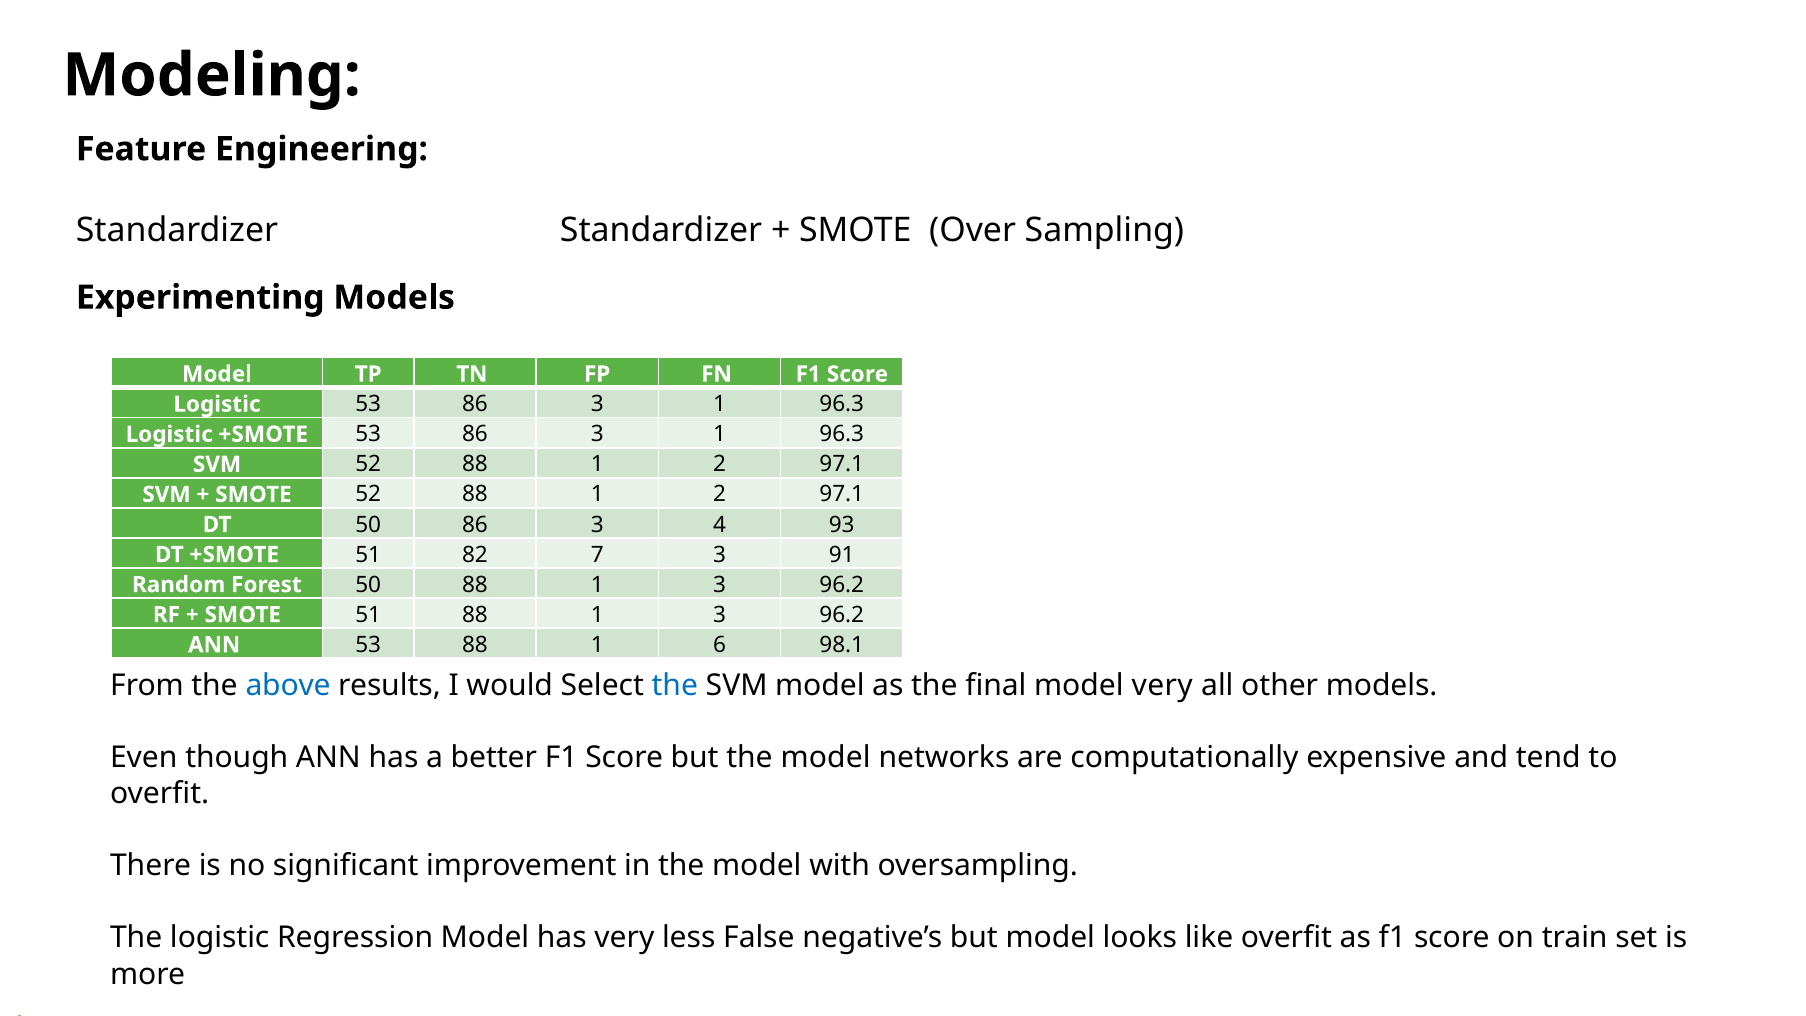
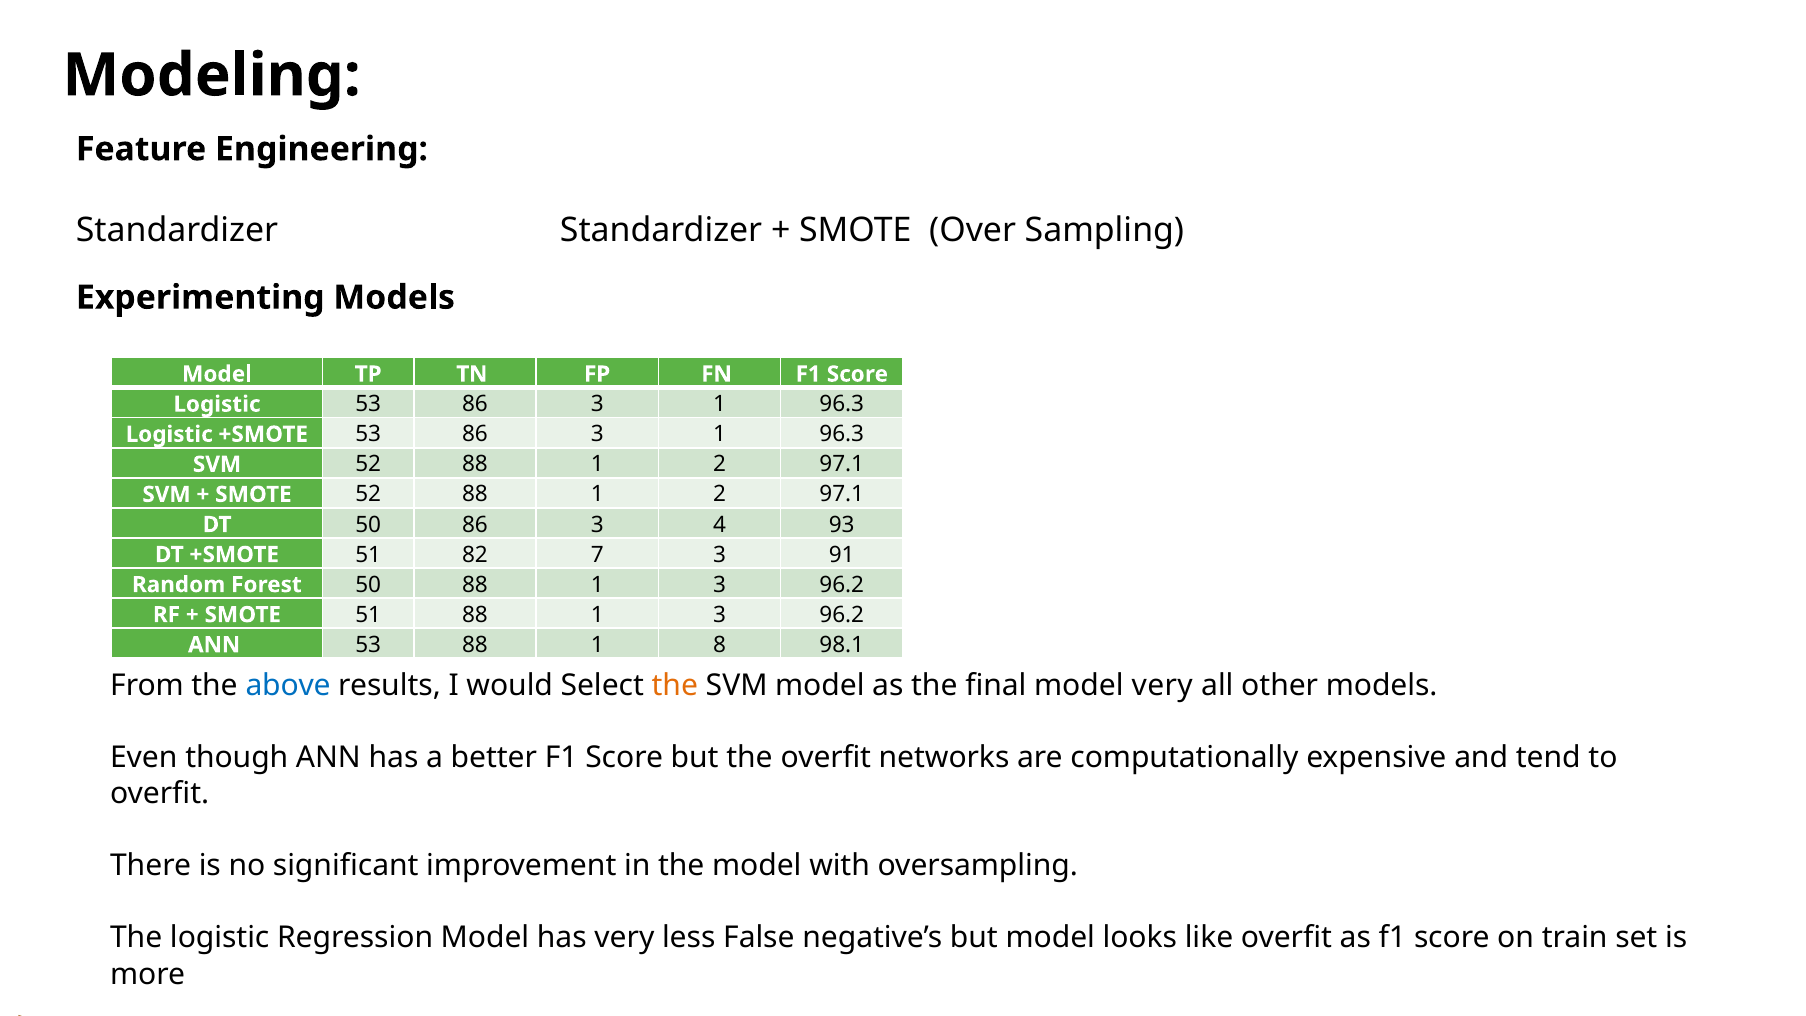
6: 6 -> 8
the at (675, 685) colour: blue -> orange
but the model: model -> overfit
